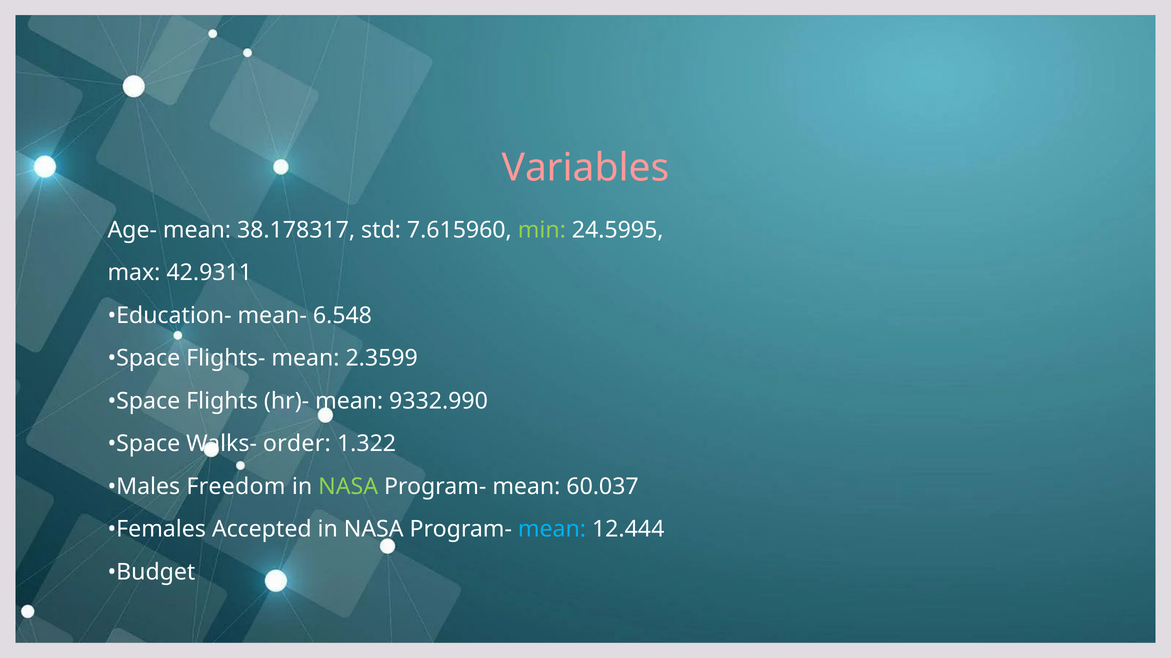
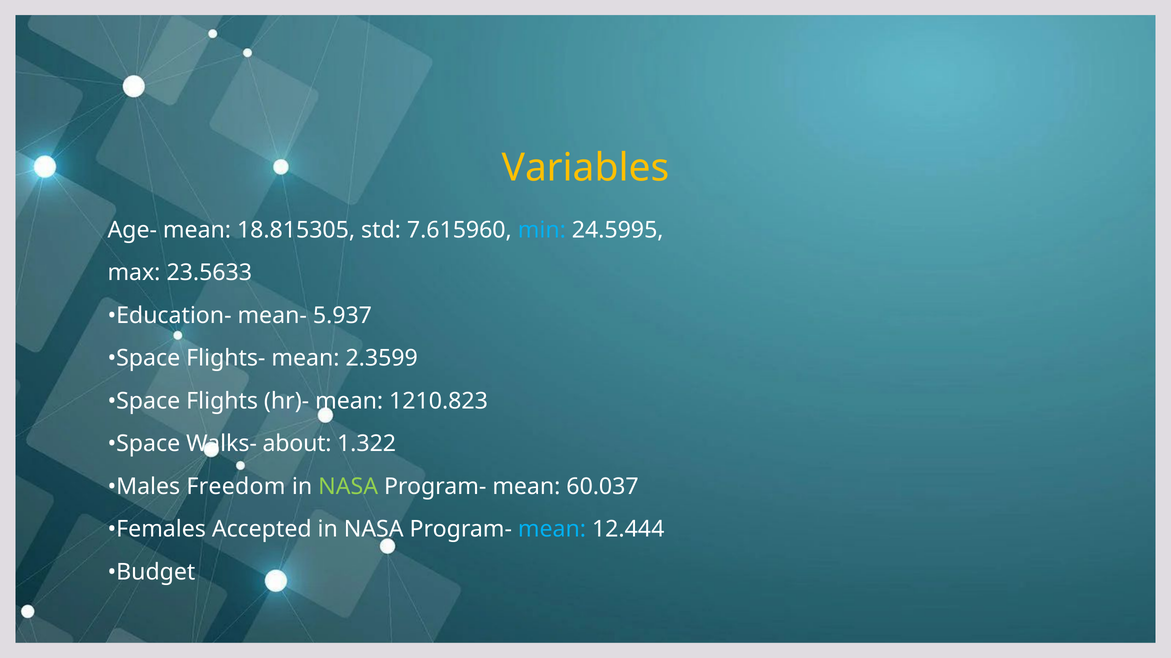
Variables colour: pink -> yellow
38.178317: 38.178317 -> 18.815305
min colour: light green -> light blue
42.9311: 42.9311 -> 23.5633
6.548: 6.548 -> 5.937
9332.990: 9332.990 -> 1210.823
order: order -> about
